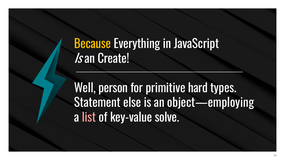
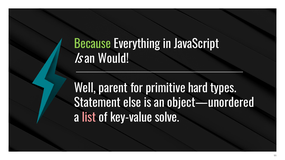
Because colour: yellow -> light green
Create: Create -> Would
person: person -> parent
object—employing: object—employing -> object—unordered
